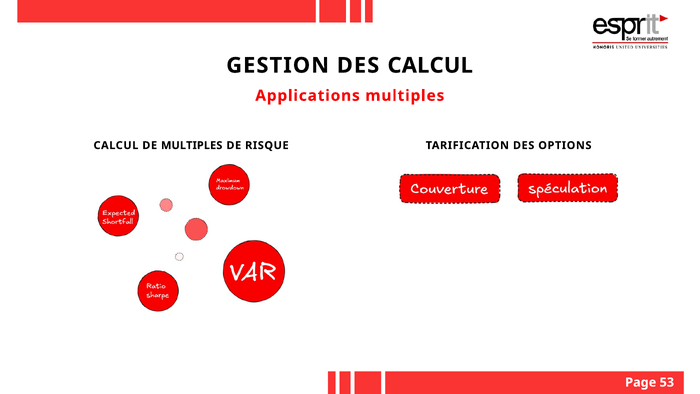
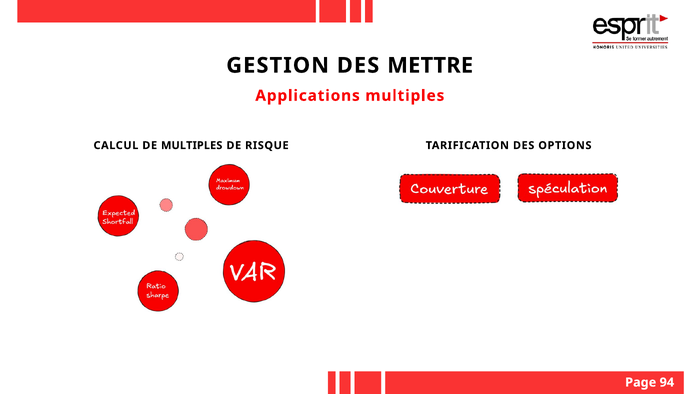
DES CALCUL: CALCUL -> METTRE
53: 53 -> 94
